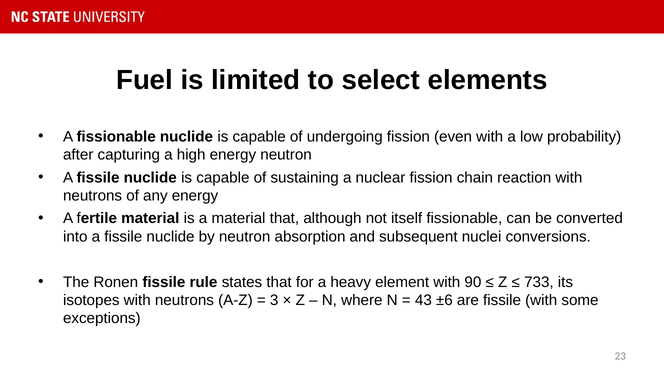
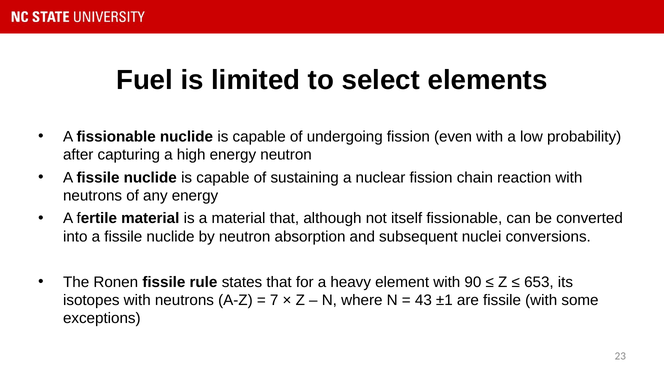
733: 733 -> 653
3: 3 -> 7
±6: ±6 -> ±1
